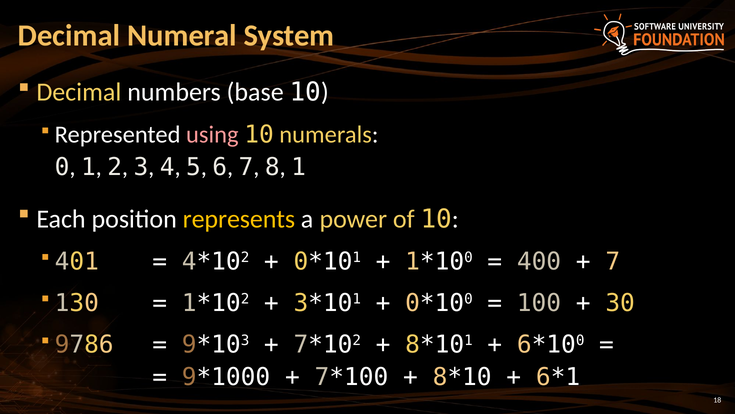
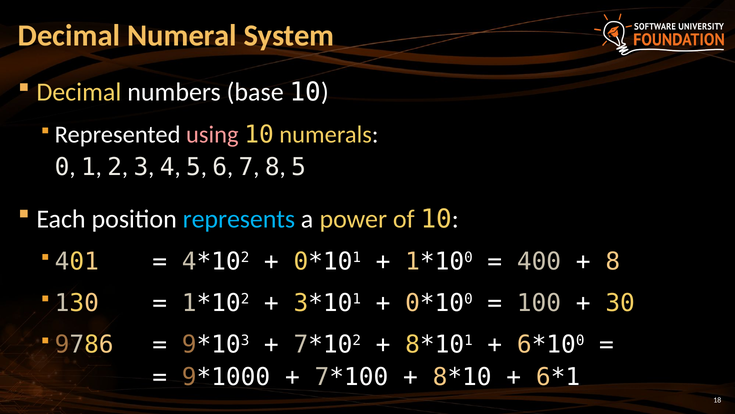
8 1: 1 -> 5
represents colour: yellow -> light blue
7 at (613, 261): 7 -> 8
